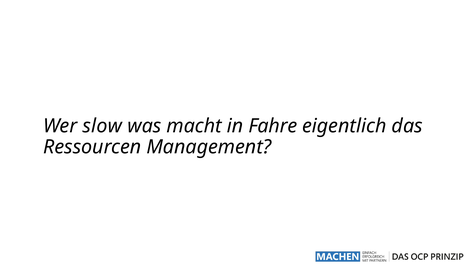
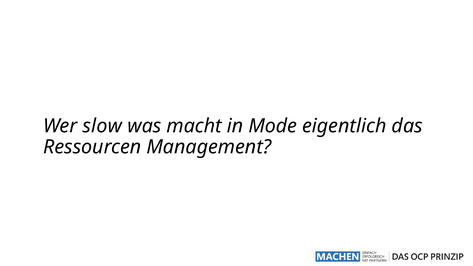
Fahre: Fahre -> Mode
